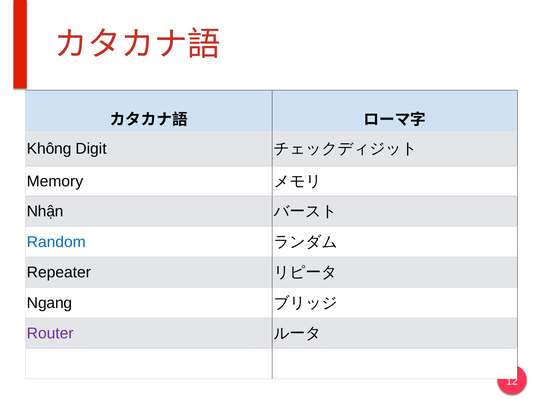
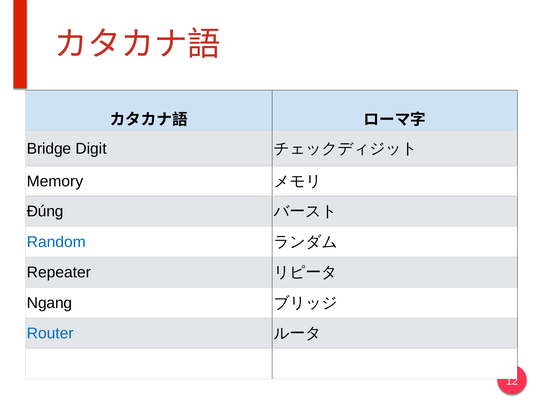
Không: Không -> Bridge
Nhận: Nhận -> Đúng
Router colour: purple -> blue
